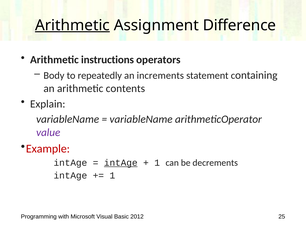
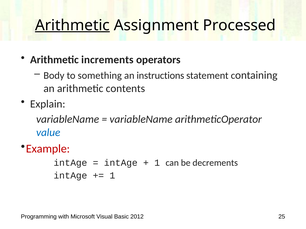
Difference: Difference -> Processed
instructions: instructions -> increments
repeatedly: repeatedly -> something
increments: increments -> instructions
value colour: purple -> blue
intAge at (121, 163) underline: present -> none
